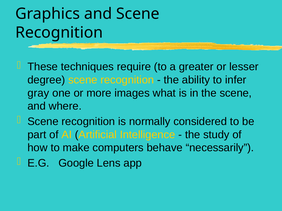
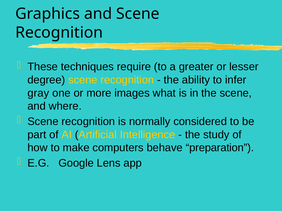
necessarily: necessarily -> preparation
